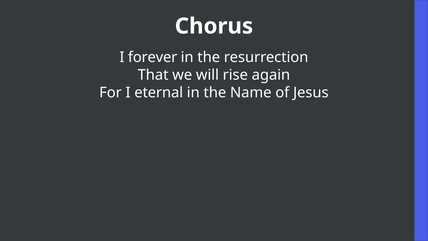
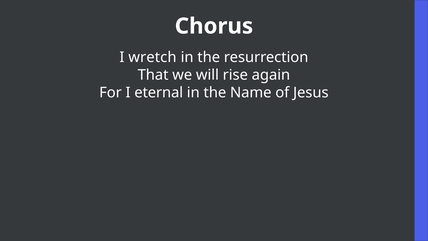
forever: forever -> wretch
